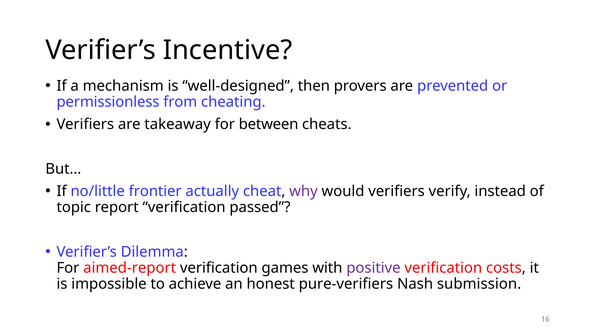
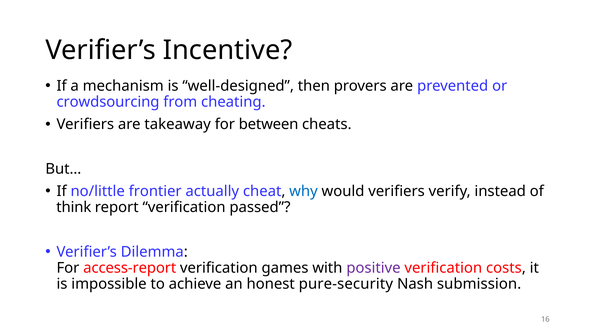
permissionless: permissionless -> crowdsourcing
why colour: purple -> blue
topic: topic -> think
aimed-report: aimed-report -> access-report
pure-verifiers: pure-verifiers -> pure-security
